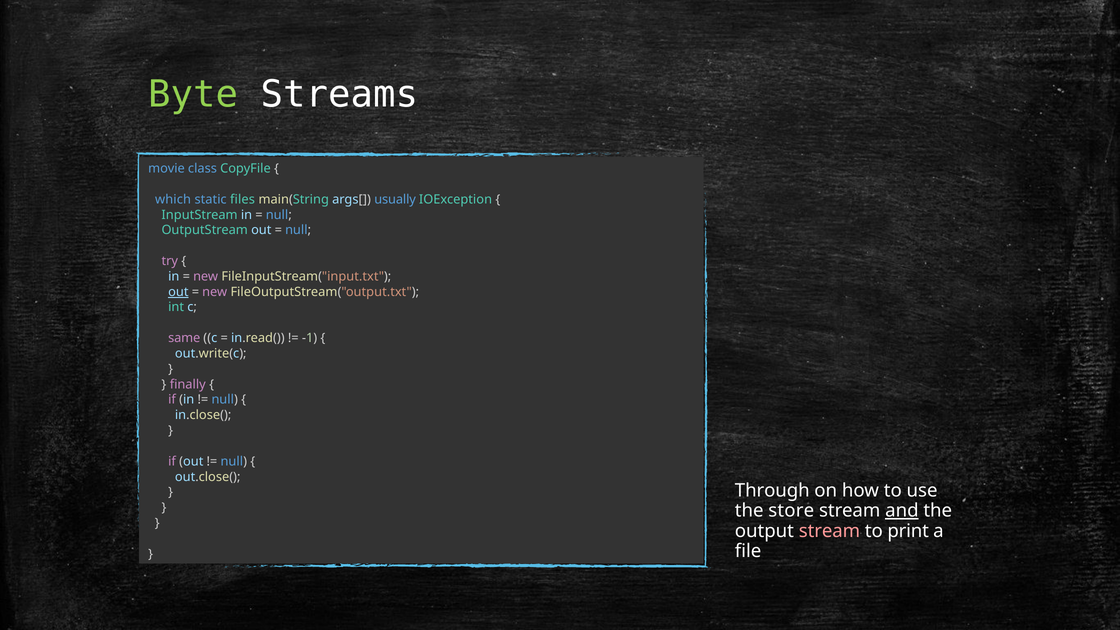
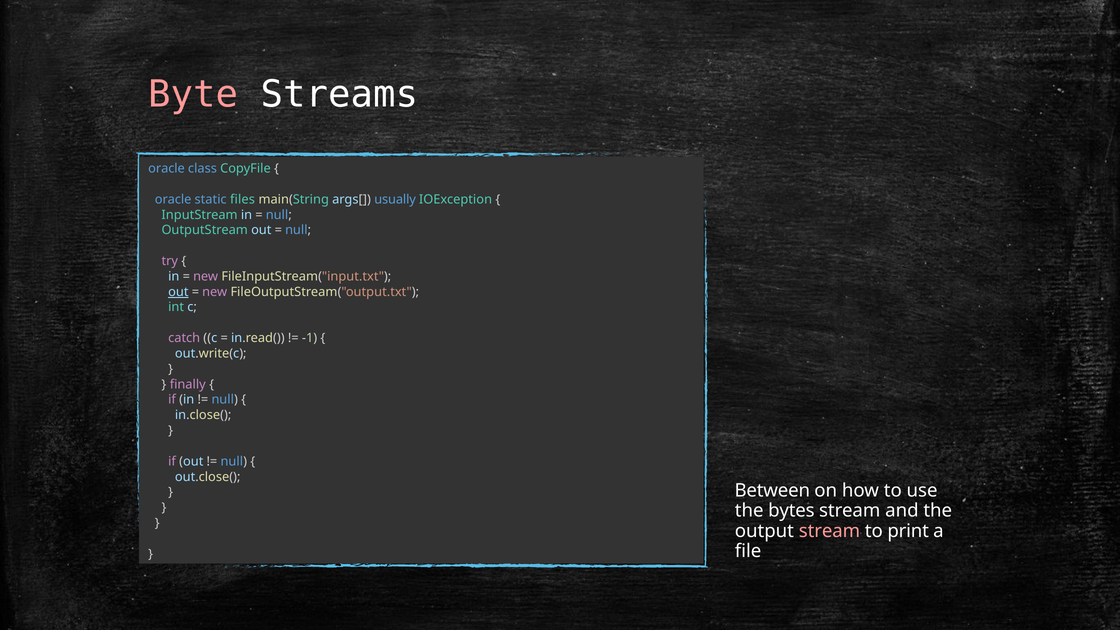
Byte colour: light green -> pink
movie at (167, 169): movie -> oracle
which at (173, 199): which -> oracle
same: same -> catch
Through: Through -> Between
store: store -> bytes
and underline: present -> none
